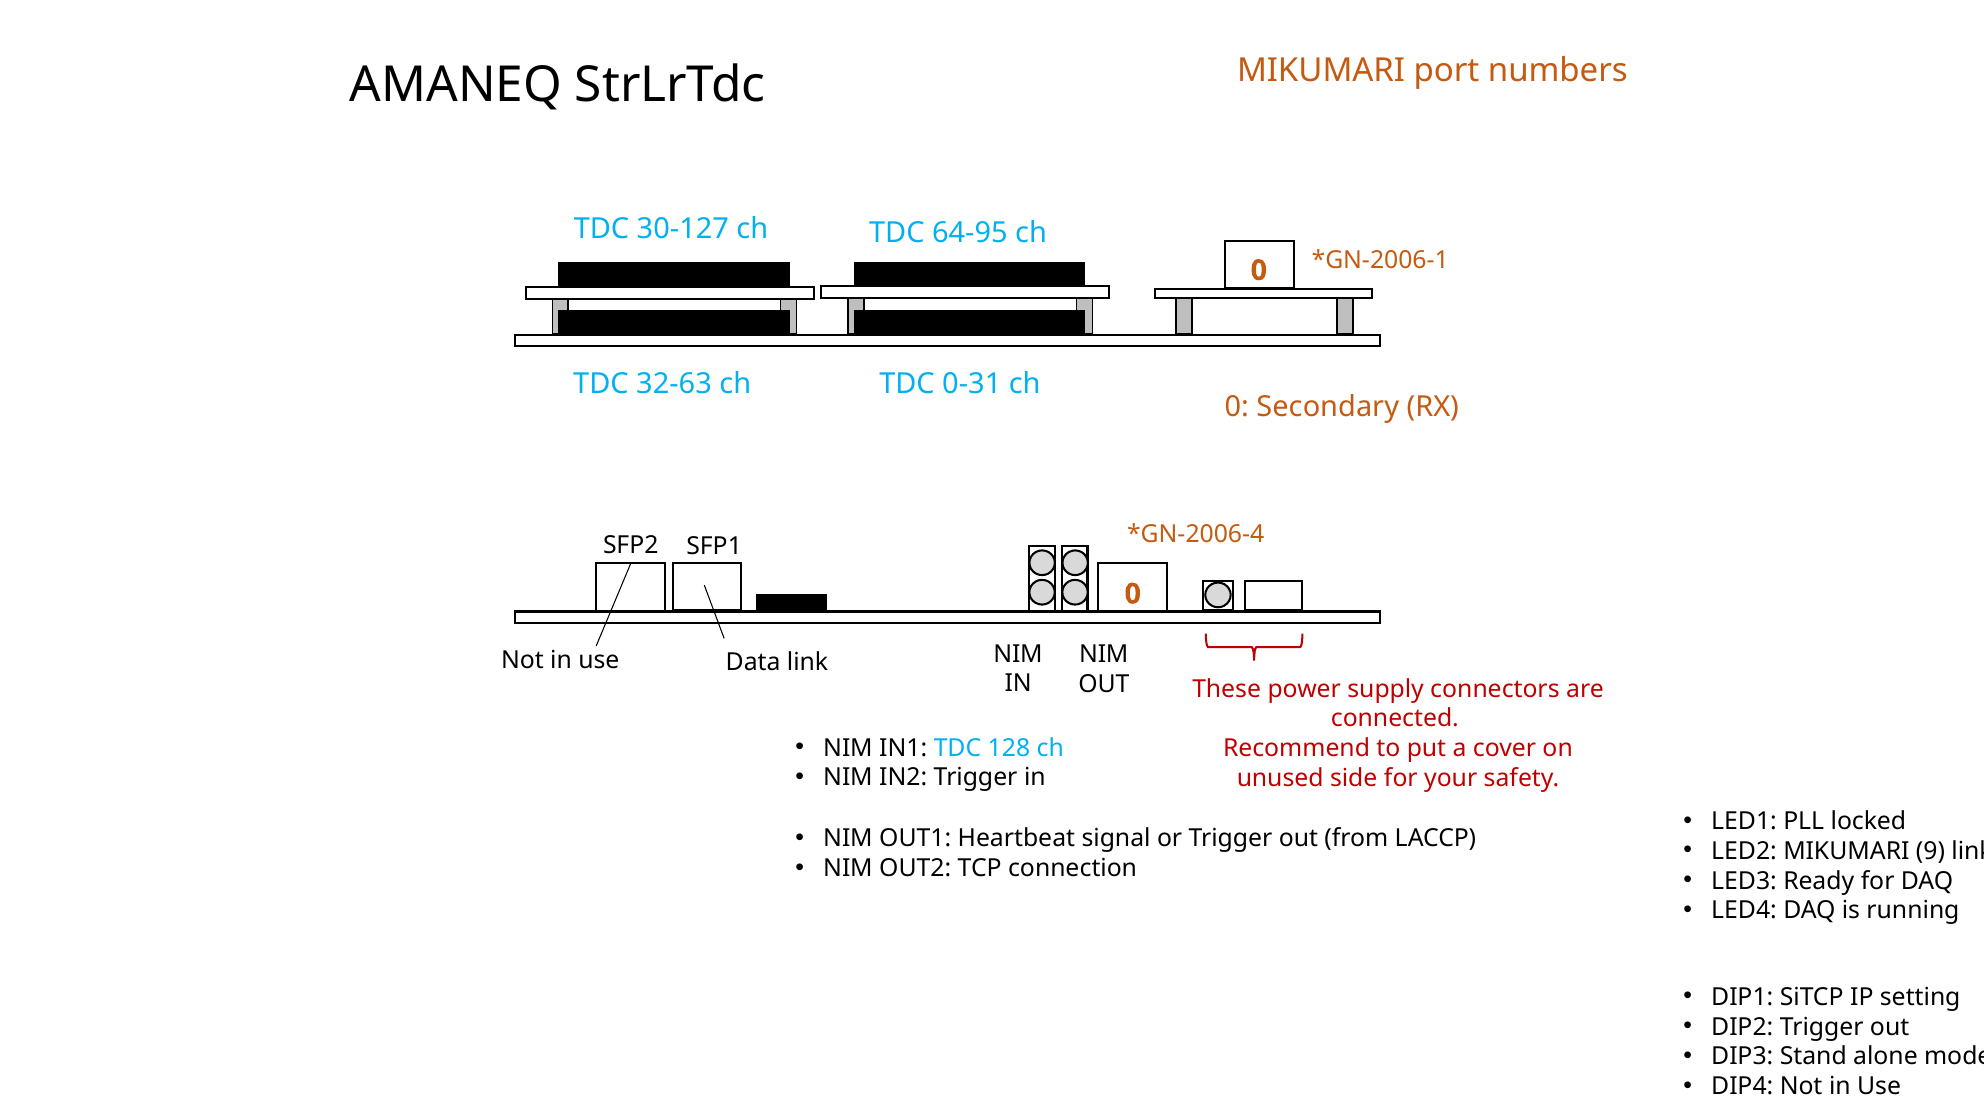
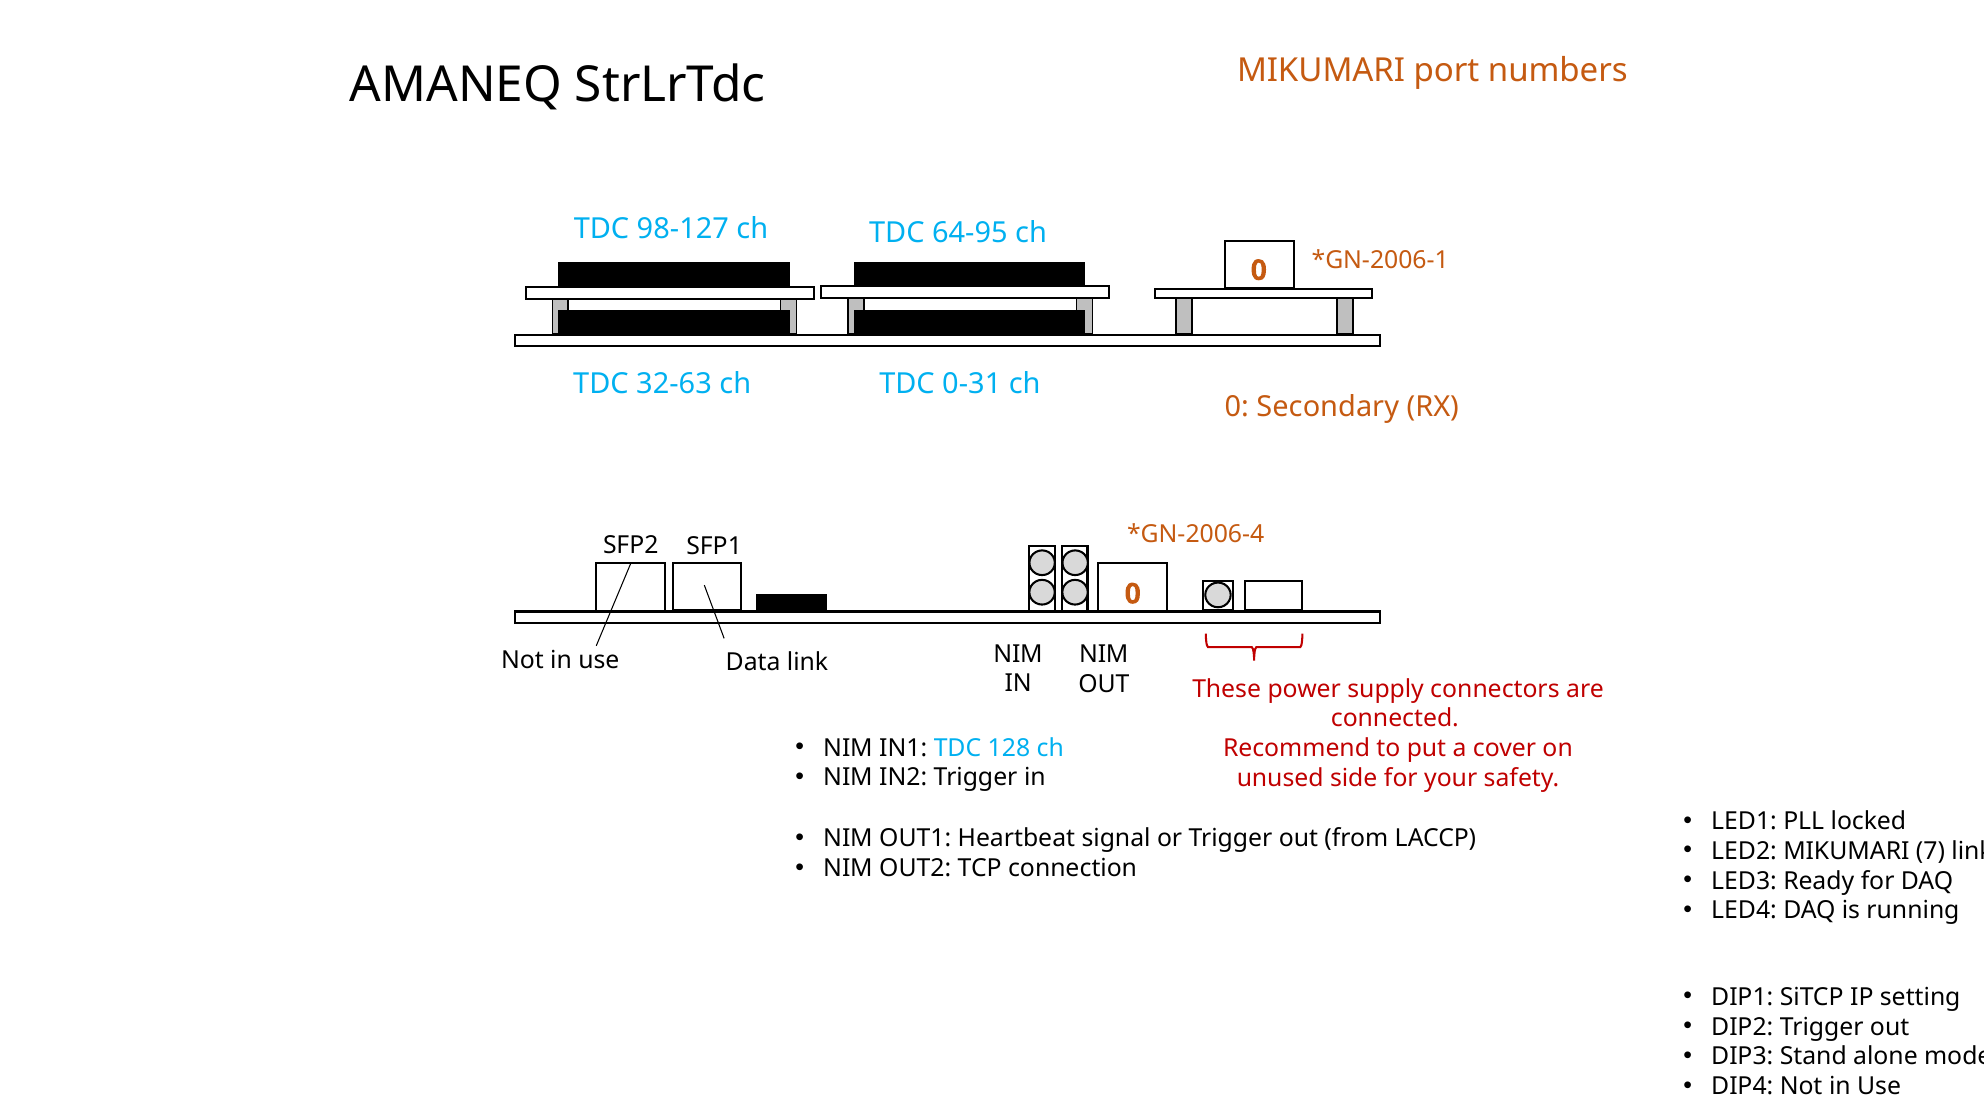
30-127: 30-127 -> 98-127
9: 9 -> 7
